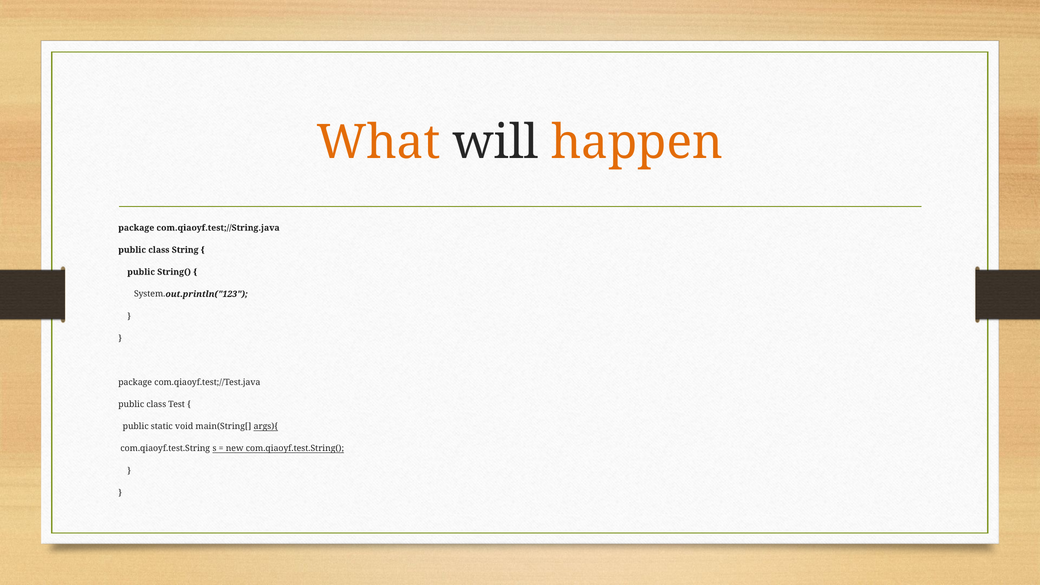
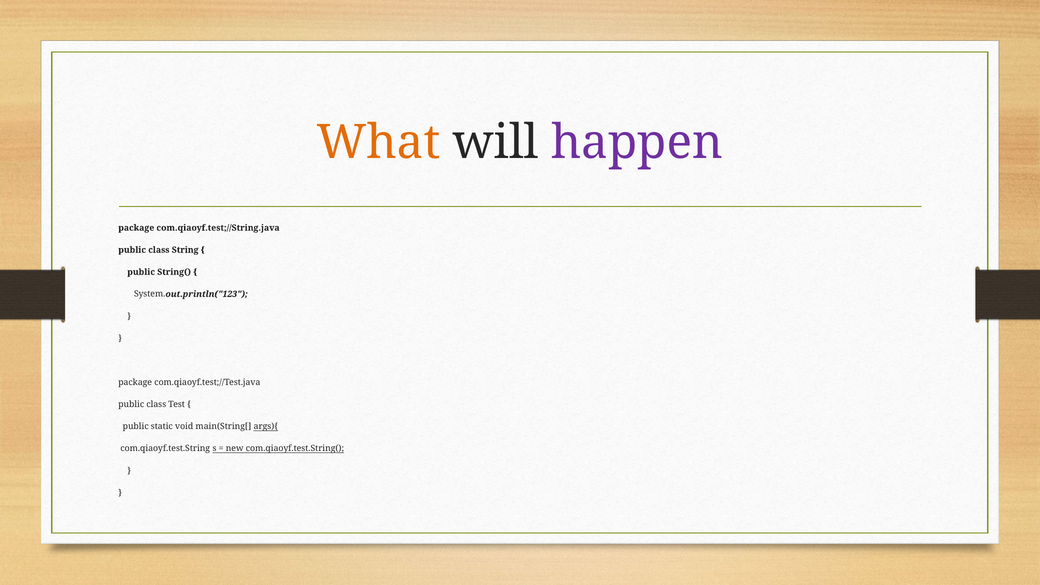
happen colour: orange -> purple
